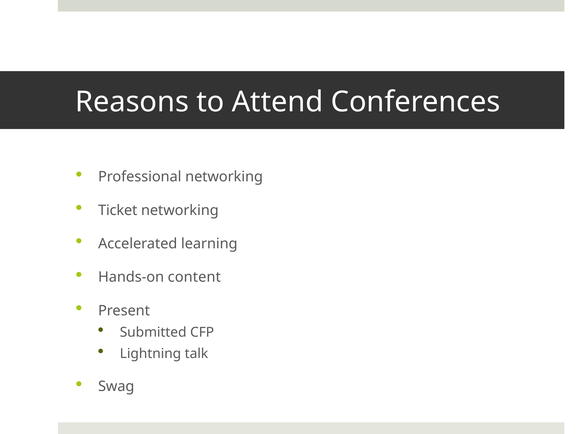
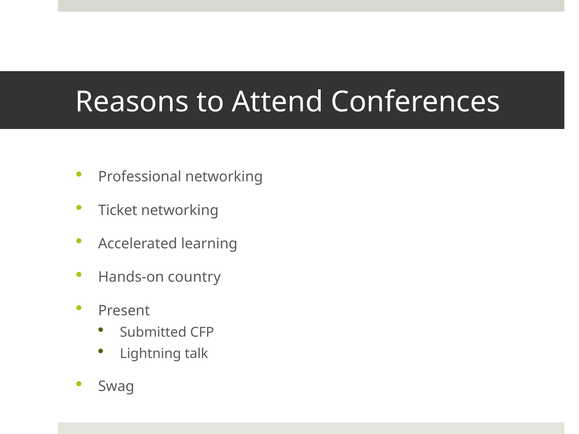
content: content -> country
